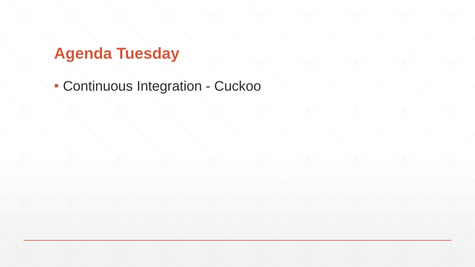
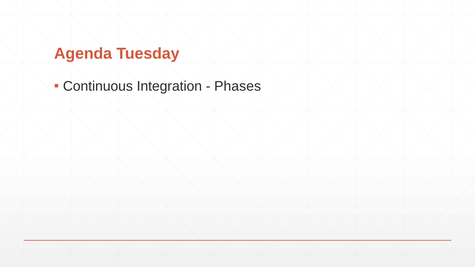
Cuckoo: Cuckoo -> Phases
